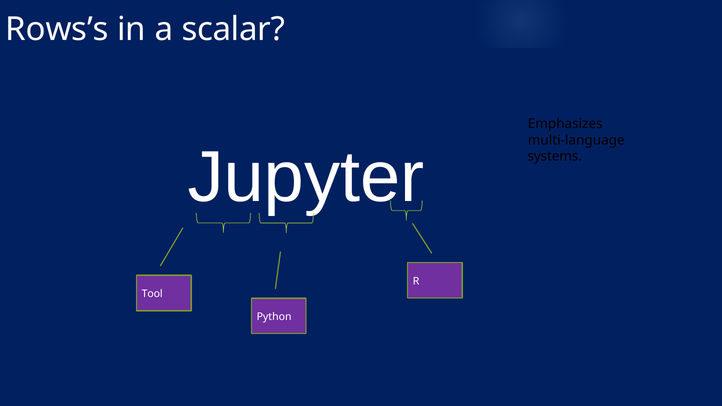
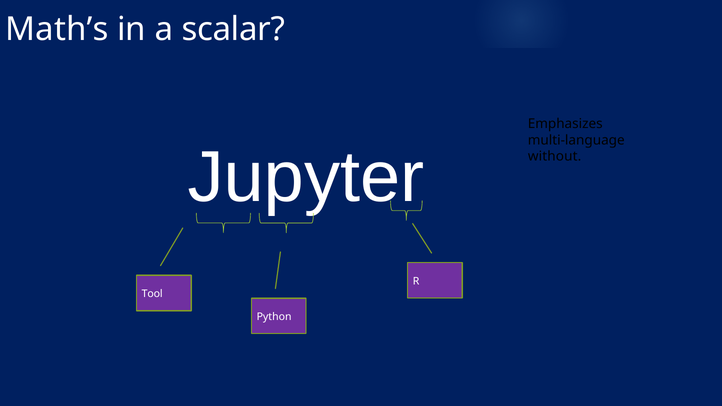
Rows’s: Rows’s -> Math’s
systems: systems -> without
